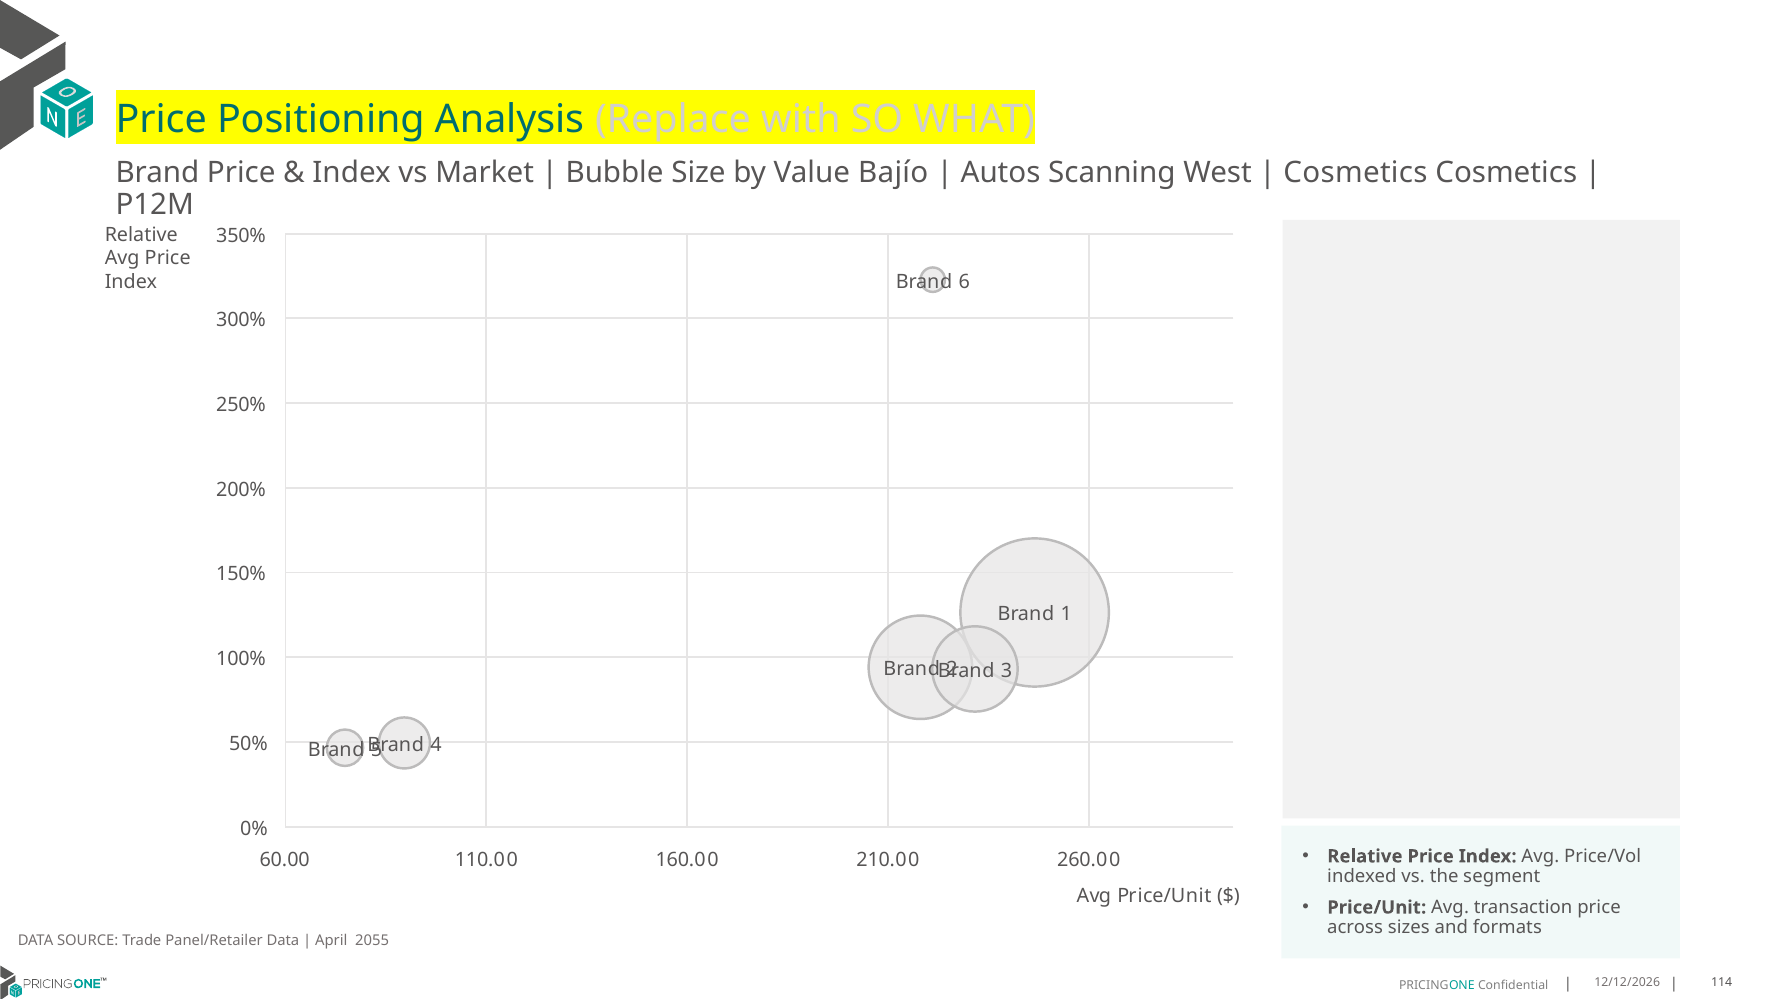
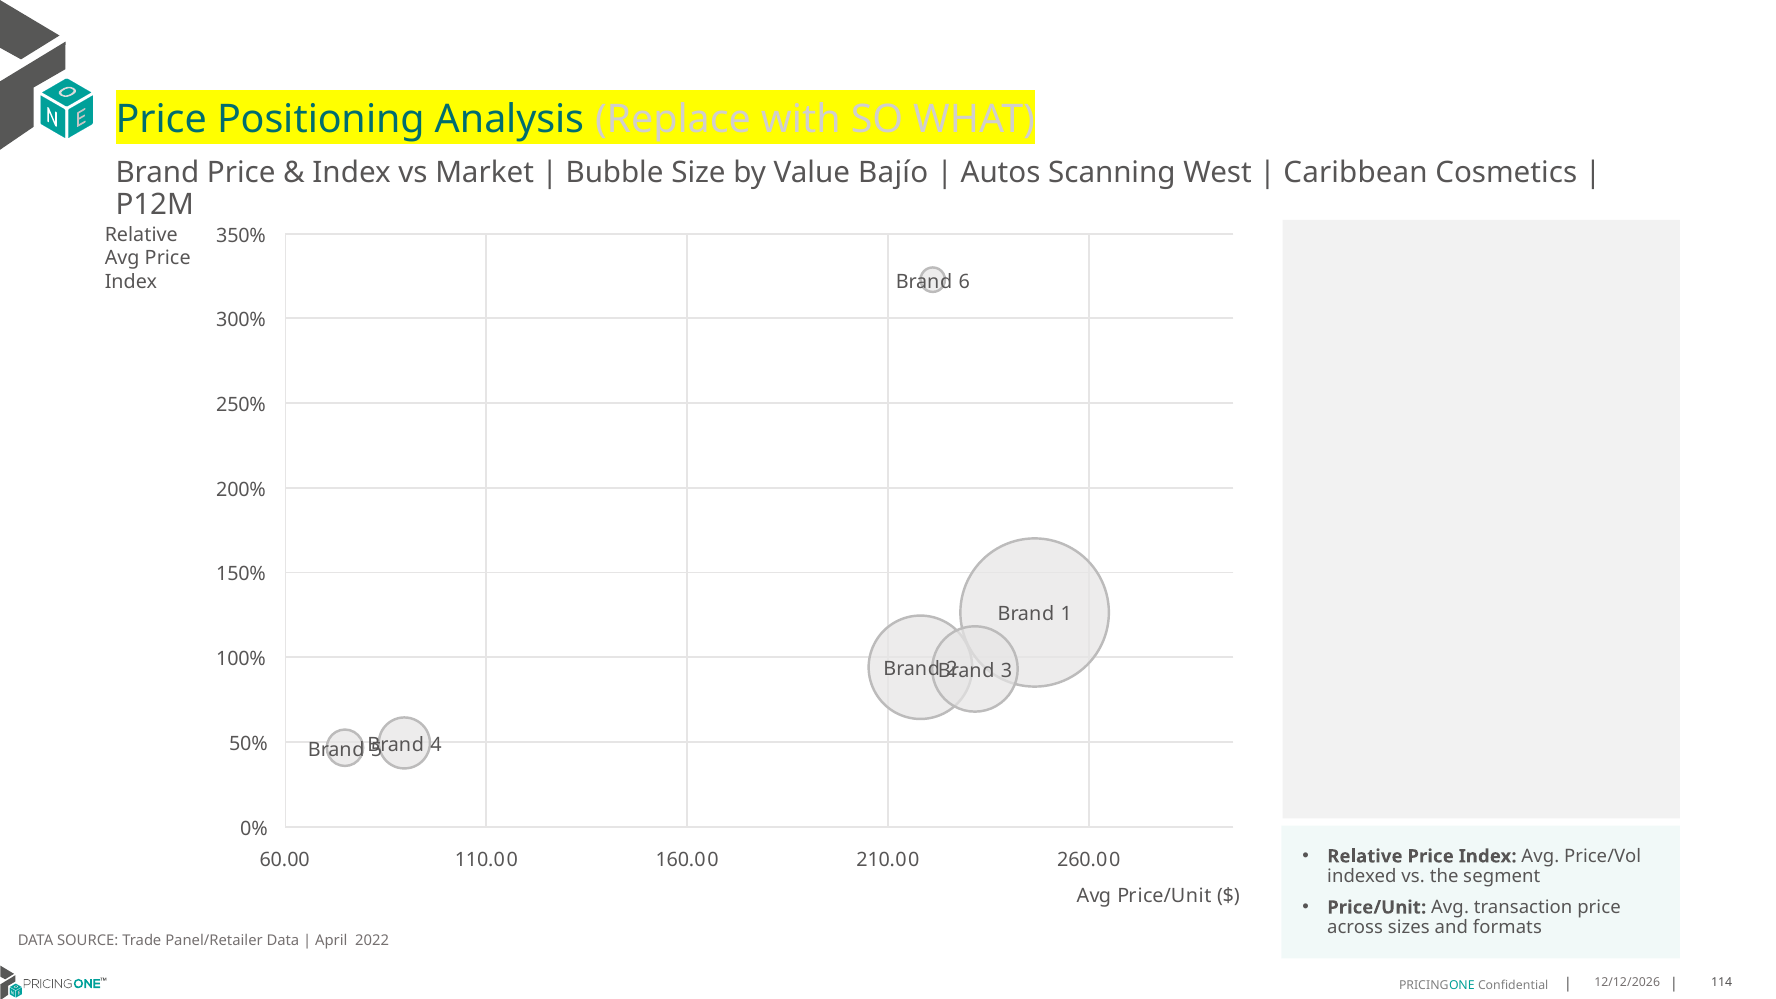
Cosmetics at (1356, 173): Cosmetics -> Caribbean
2055: 2055 -> 2022
